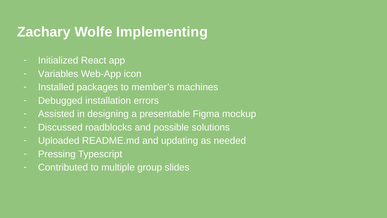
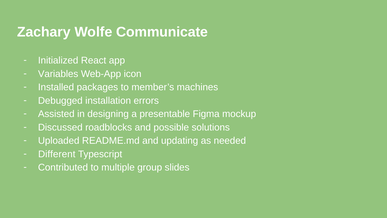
Implementing: Implementing -> Communicate
Pressing: Pressing -> Different
